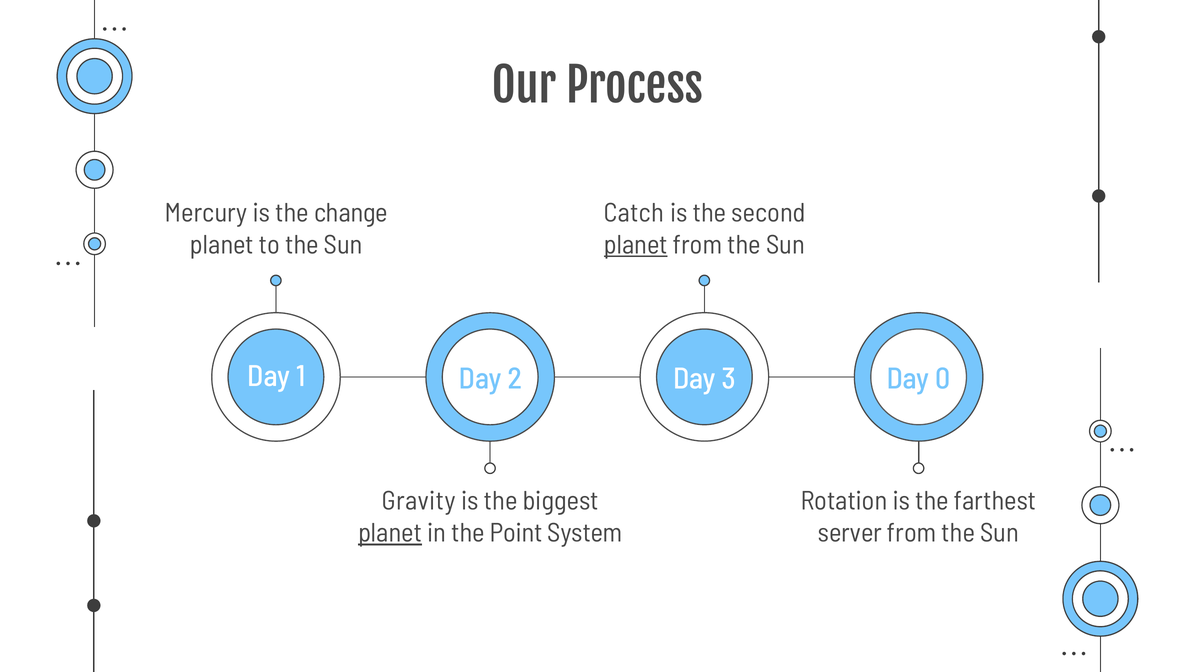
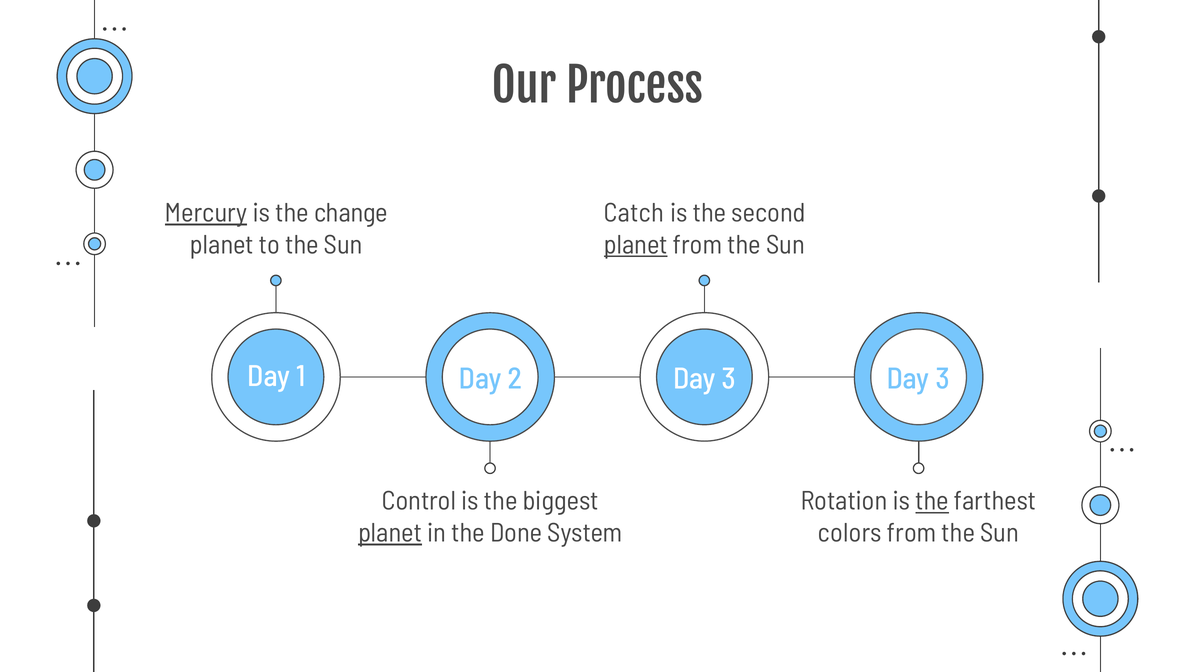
Mercury underline: none -> present
3 Day 0: 0 -> 3
Gravity: Gravity -> Control
the at (932, 501) underline: none -> present
Point: Point -> Done
server: server -> colors
